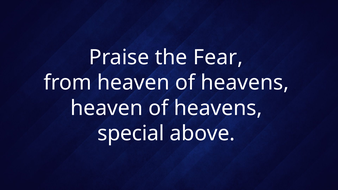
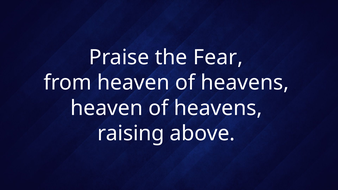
special: special -> raising
